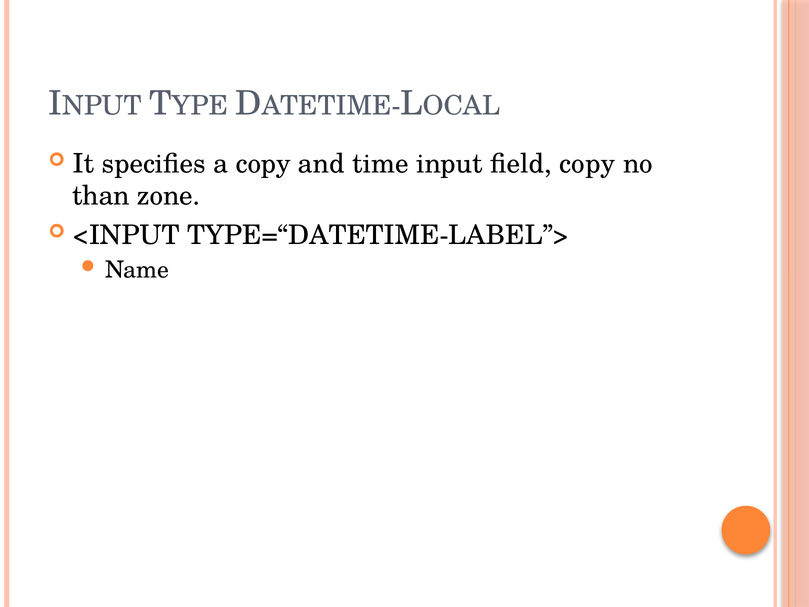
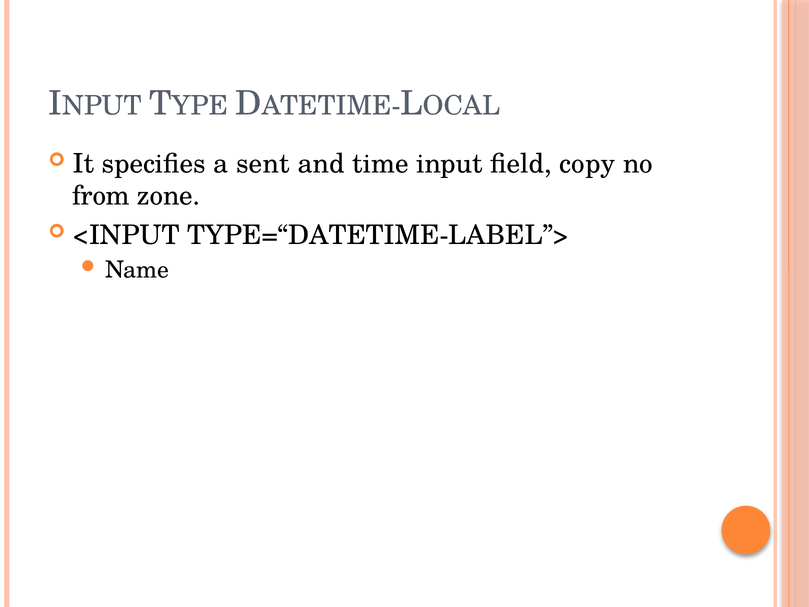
a copy: copy -> sent
than: than -> from
